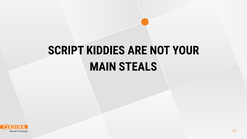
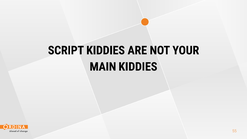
MAIN STEALS: STEALS -> KIDDIES
